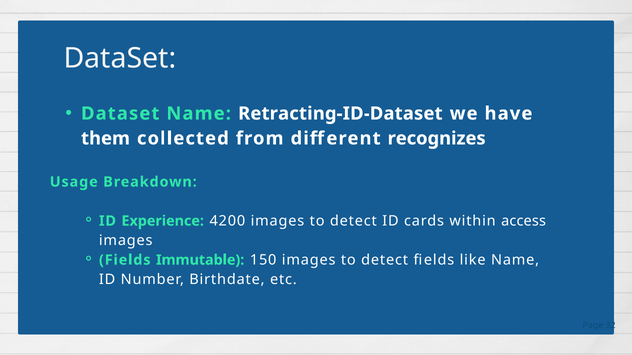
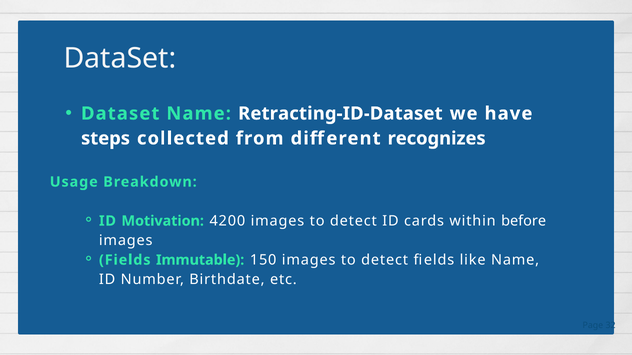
them: them -> steps
Experience: Experience -> Motivation
access: access -> before
